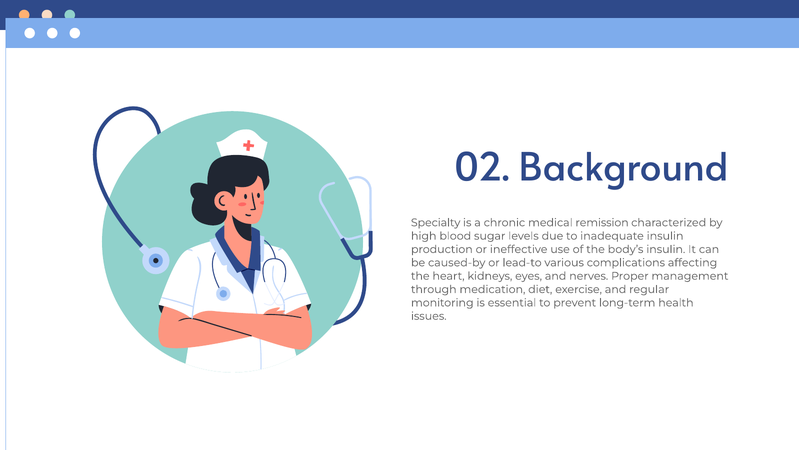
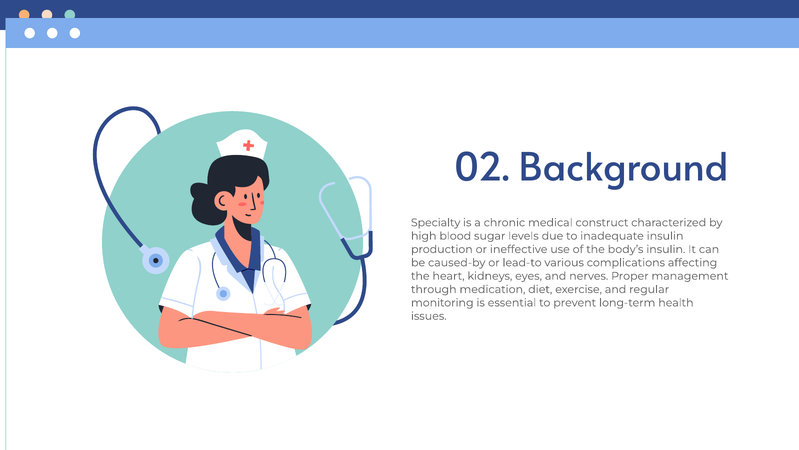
remission: remission -> construct
